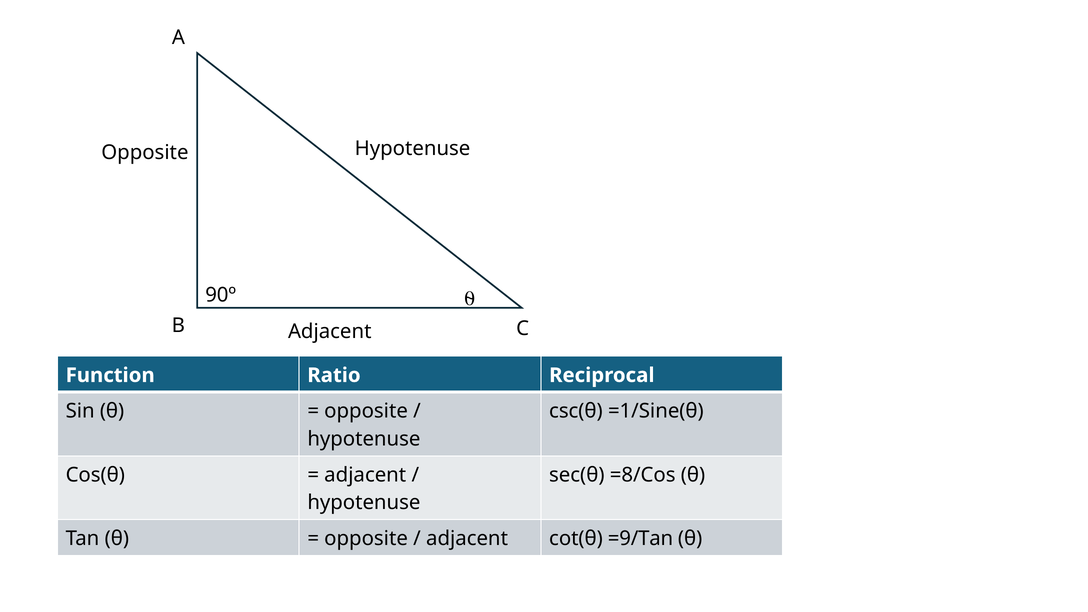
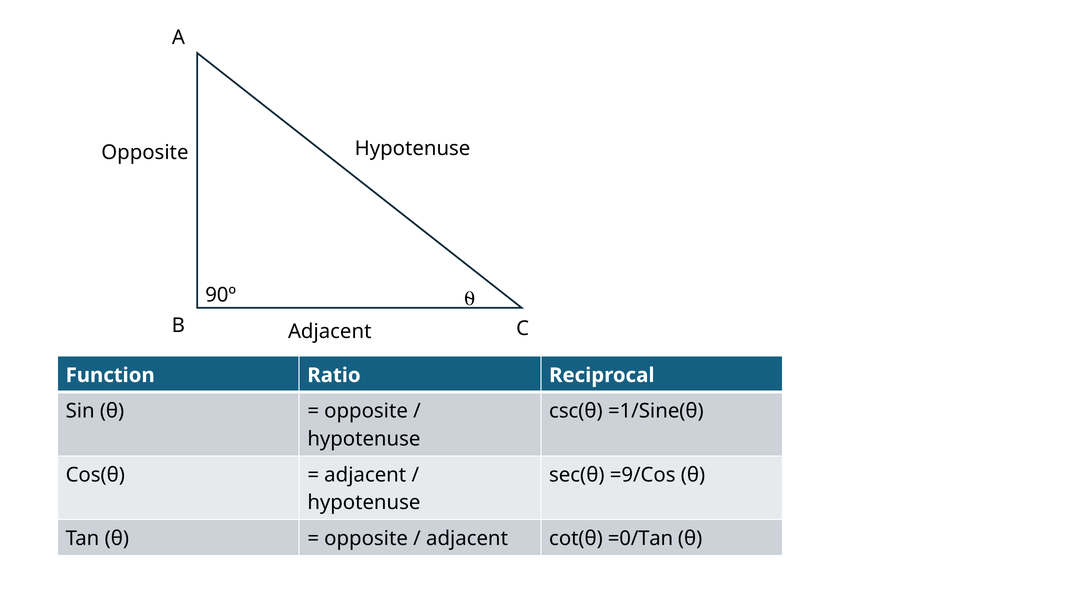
=8/Cos: =8/Cos -> =9/Cos
=9/Tan: =9/Tan -> =0/Tan
